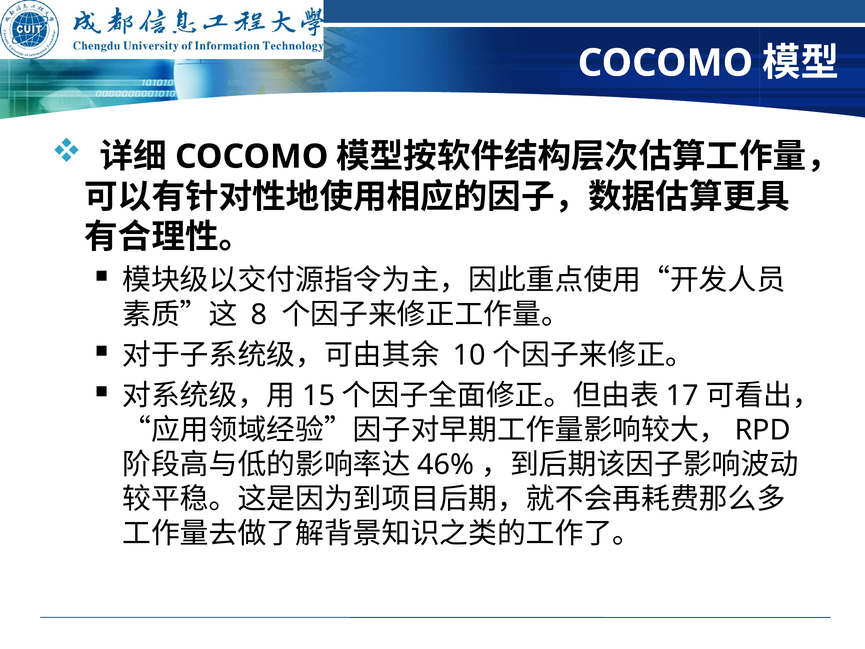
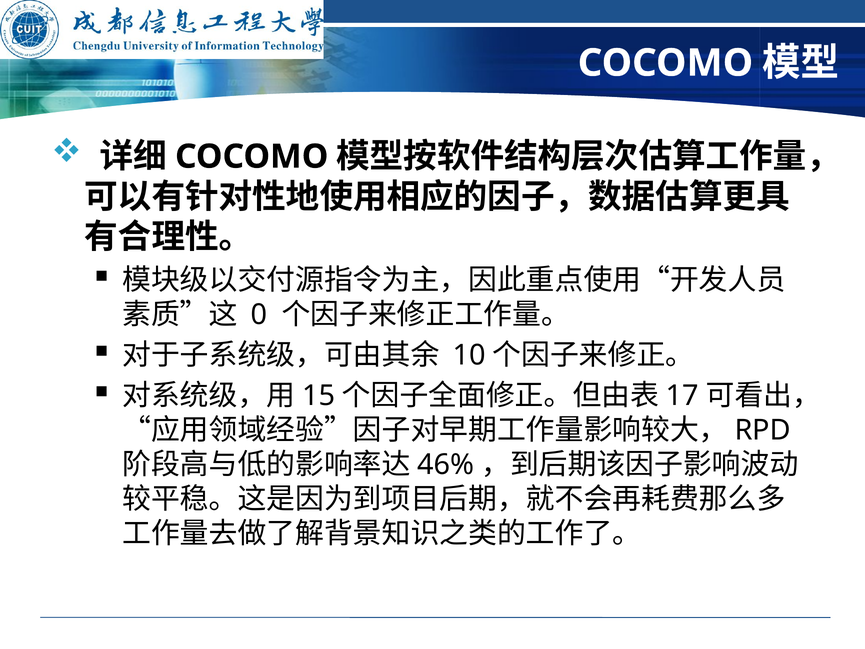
8: 8 -> 0
